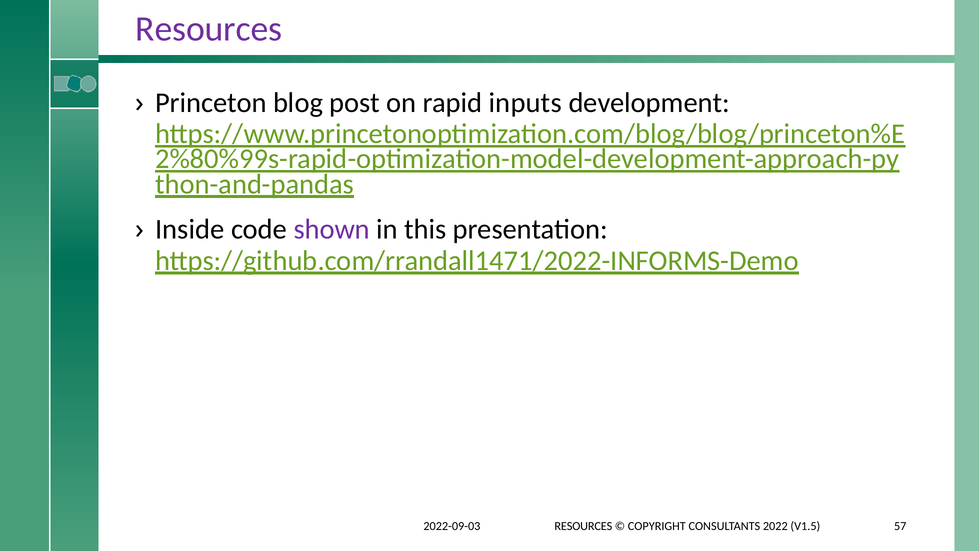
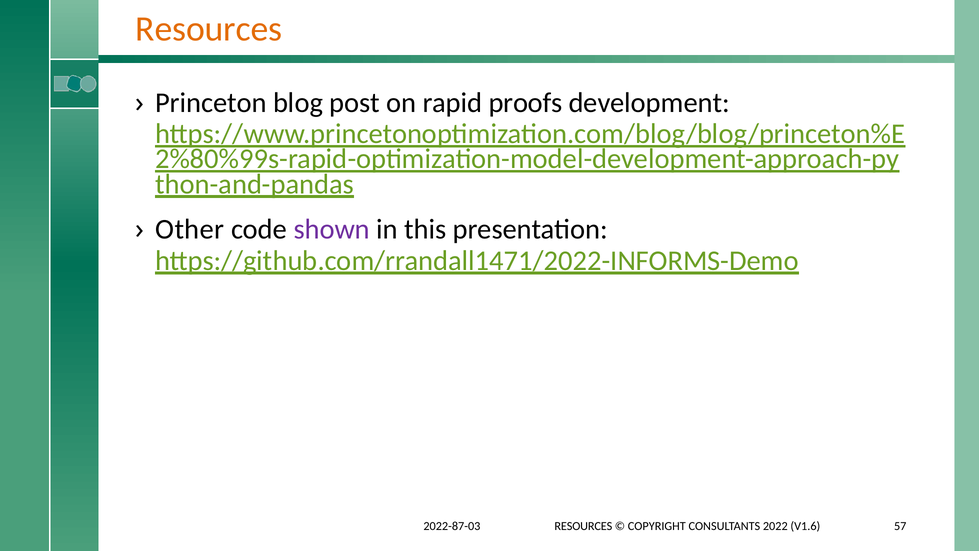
Resources at (209, 29) colour: purple -> orange
inputs: inputs -> proofs
Inside: Inside -> Other
V1.5: V1.5 -> V1.6
2022-09-03: 2022-09-03 -> 2022-87-03
